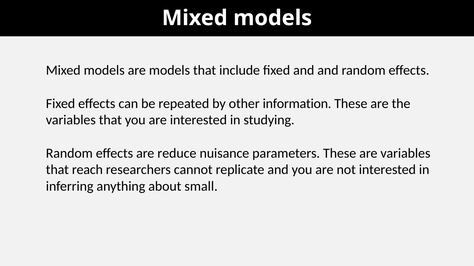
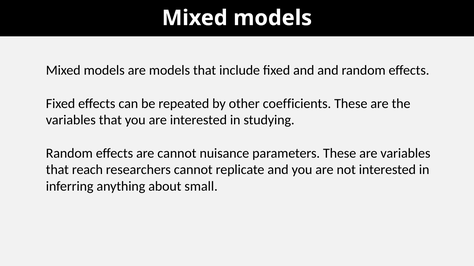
information: information -> coefficients
are reduce: reduce -> cannot
